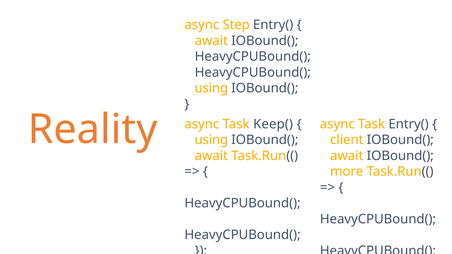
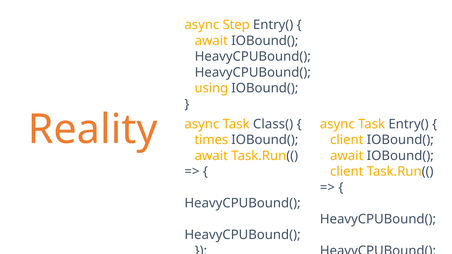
Keep(: Keep( -> Class(
using at (211, 140): using -> times
more at (347, 172): more -> client
